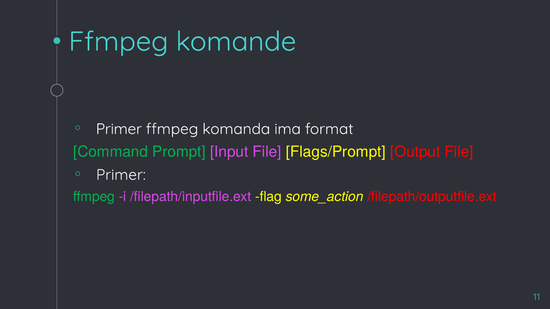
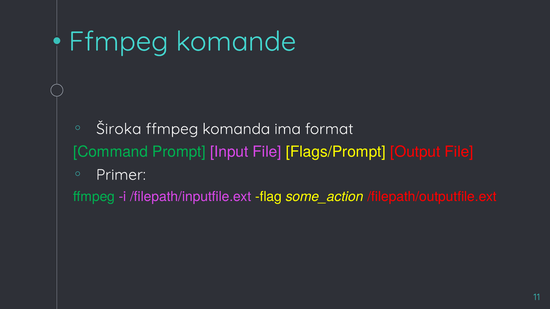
Primer at (119, 129): Primer -> Široka
